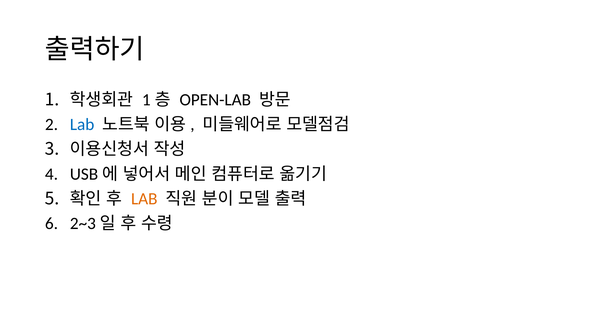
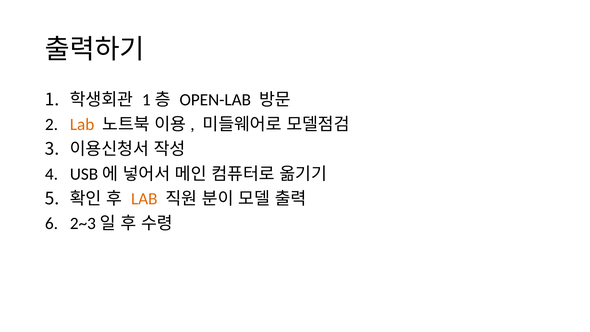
Lab at (82, 124) colour: blue -> orange
